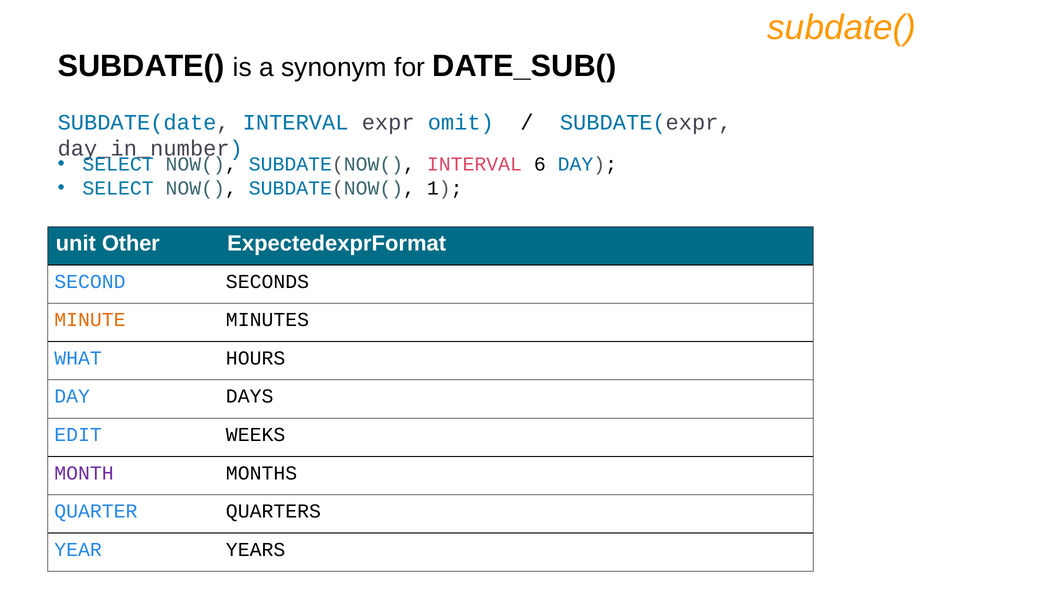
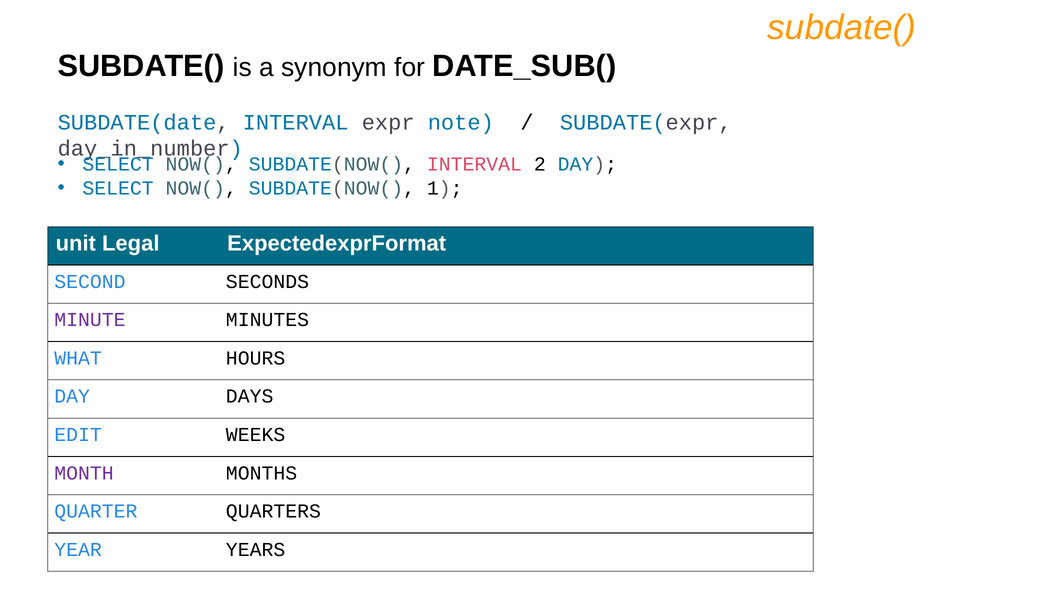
omit: omit -> note
6: 6 -> 2
Other: Other -> Legal
MINUTE colour: orange -> purple
